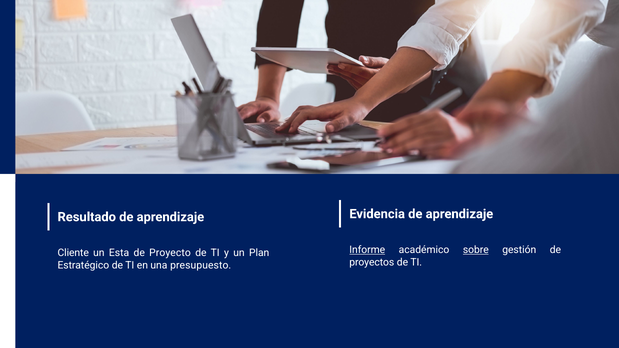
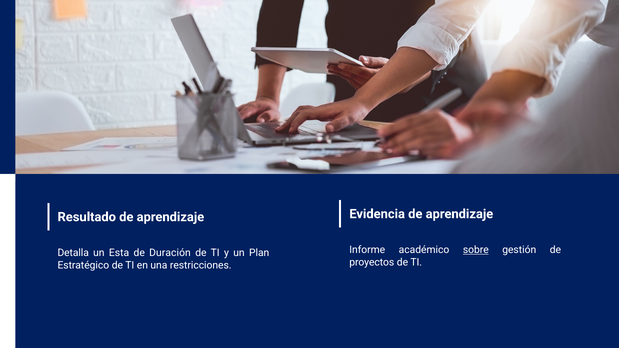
Informe underline: present -> none
Cliente: Cliente -> Detalla
Proyecto: Proyecto -> Duración
presupuesto: presupuesto -> restricciones
